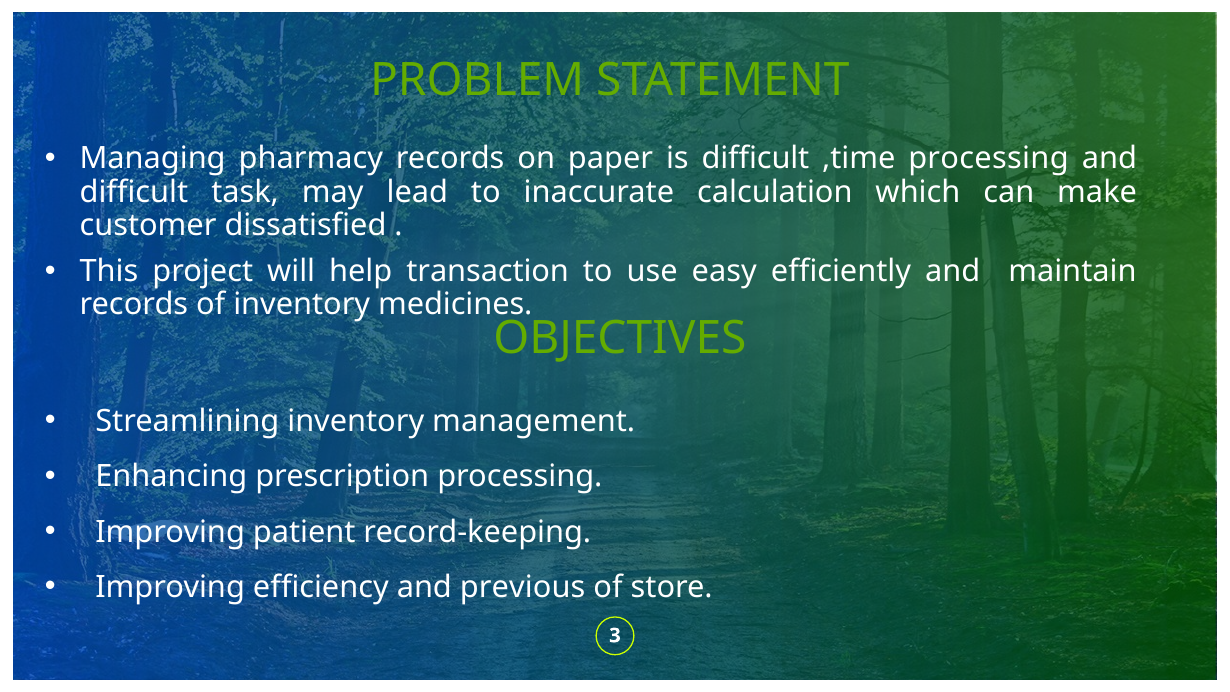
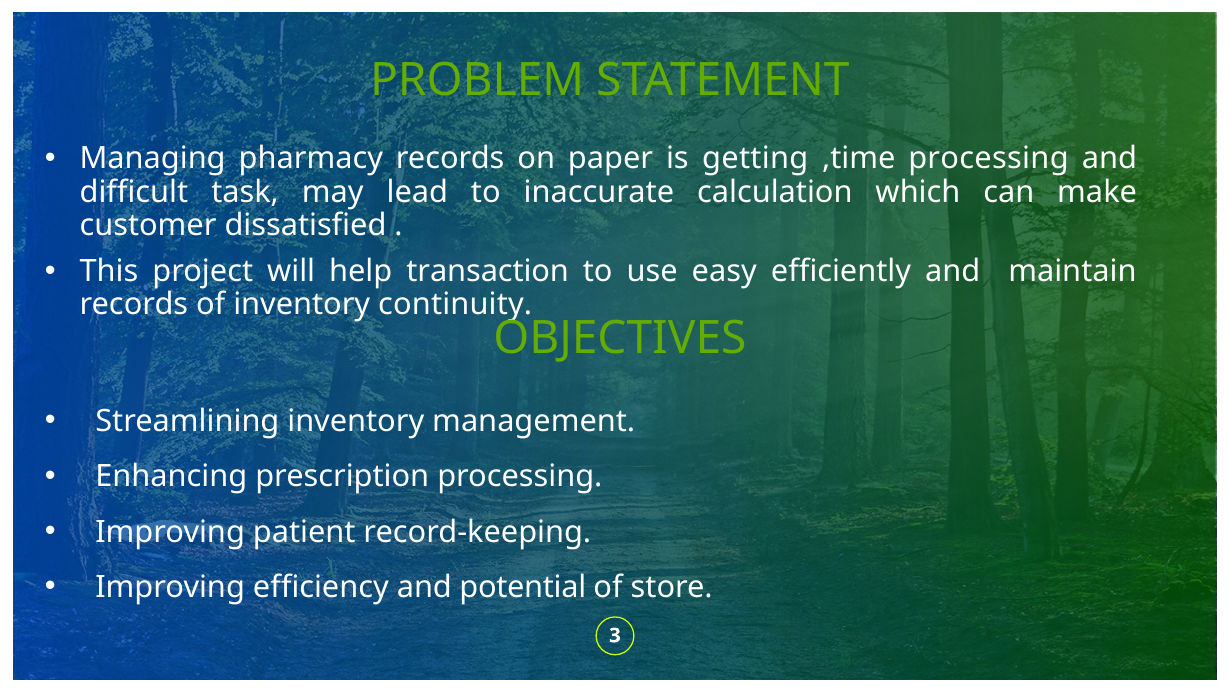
is difficult: difficult -> getting
medicines: medicines -> continuity
previous: previous -> potential
